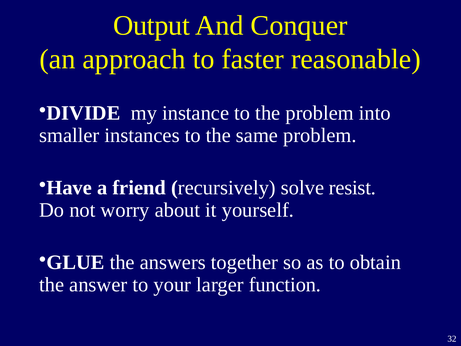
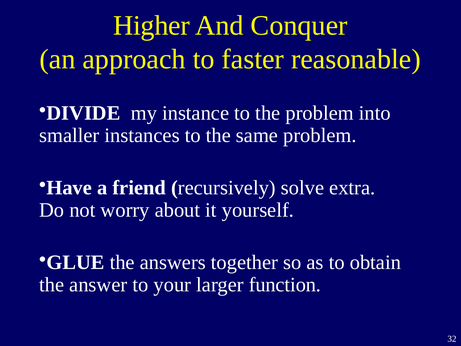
Output: Output -> Higher
resist: resist -> extra
